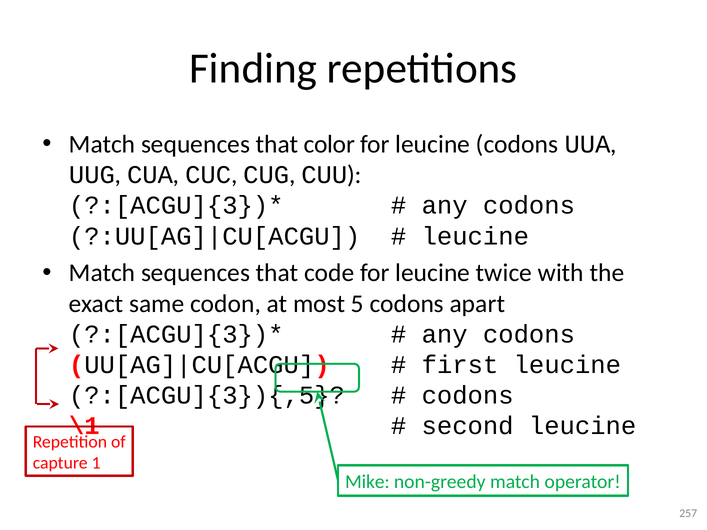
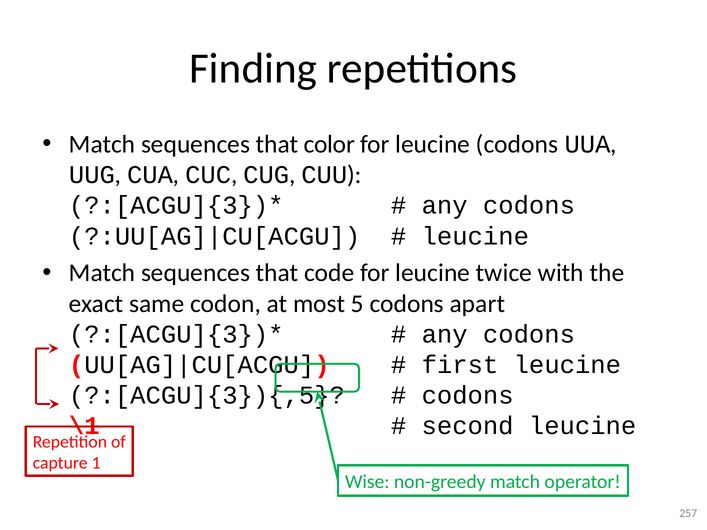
Mike: Mike -> Wise
